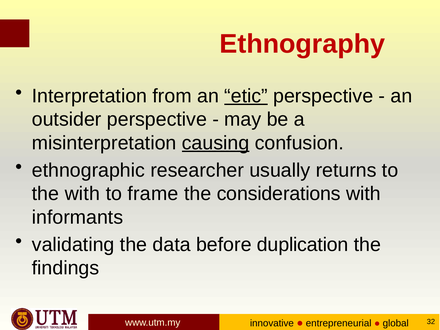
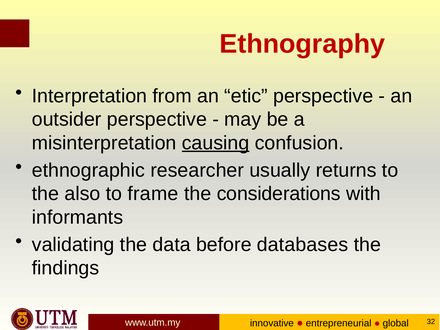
etic underline: present -> none
the with: with -> also
duplication: duplication -> databases
